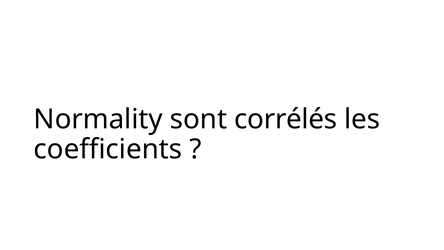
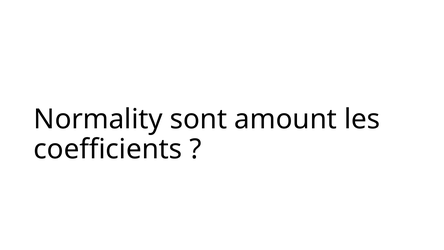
corrélés: corrélés -> amount
